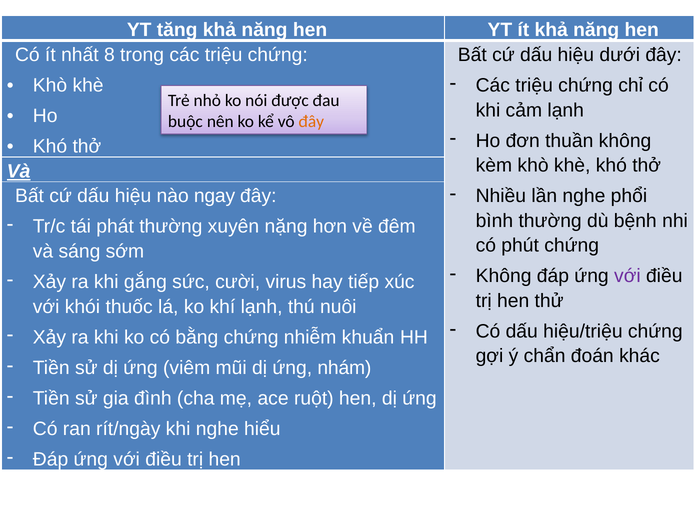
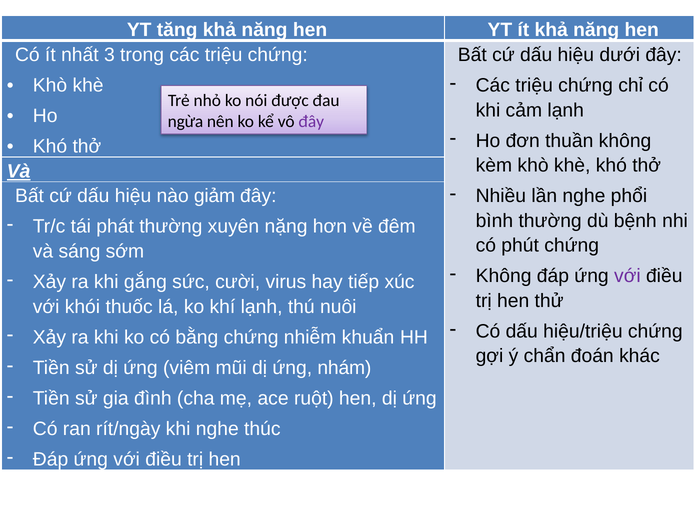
8: 8 -> 3
buộc: buộc -> ngừa
đây at (311, 121) colour: orange -> purple
ngay: ngay -> giảm
hiểu: hiểu -> thúc
